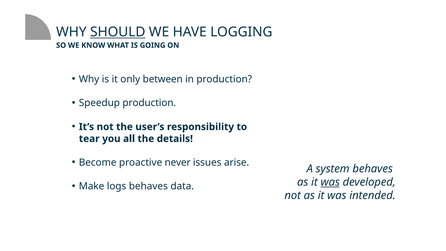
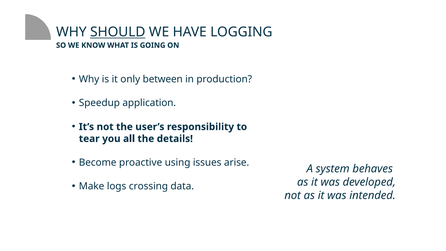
Speedup production: production -> application
never: never -> using
was at (330, 182) underline: present -> none
logs behaves: behaves -> crossing
